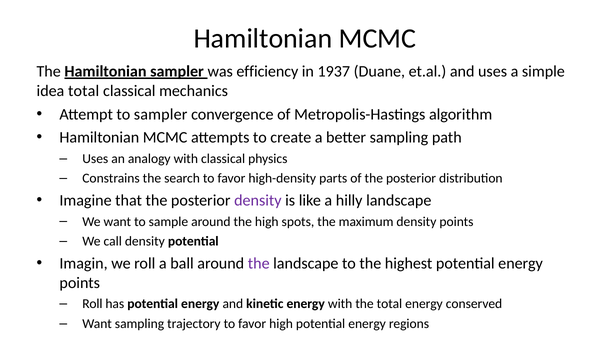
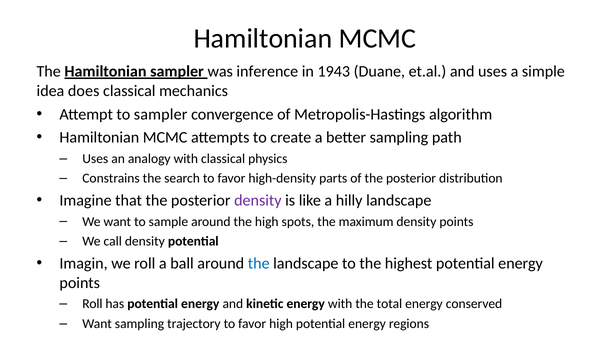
efficiency: efficiency -> inference
1937: 1937 -> 1943
idea total: total -> does
the at (259, 264) colour: purple -> blue
